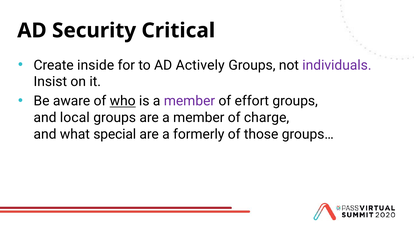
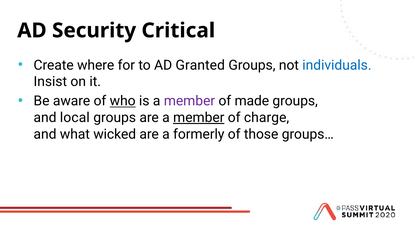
inside: inside -> where
Actively: Actively -> Granted
individuals colour: purple -> blue
effort: effort -> made
member at (199, 118) underline: none -> present
special: special -> wicked
